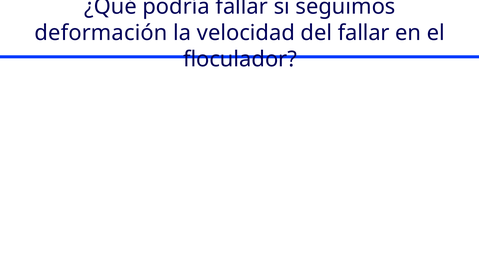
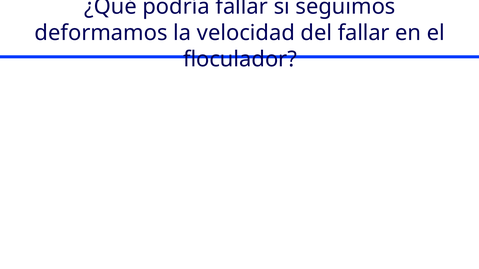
deformación: deformación -> deformamos
